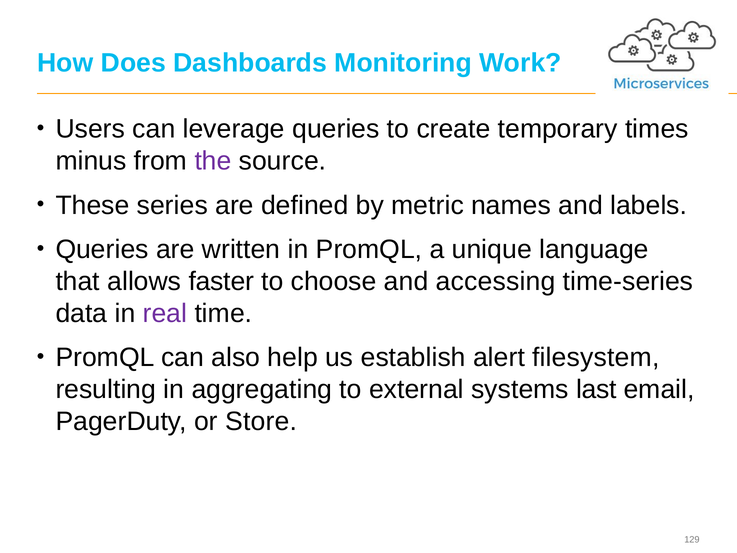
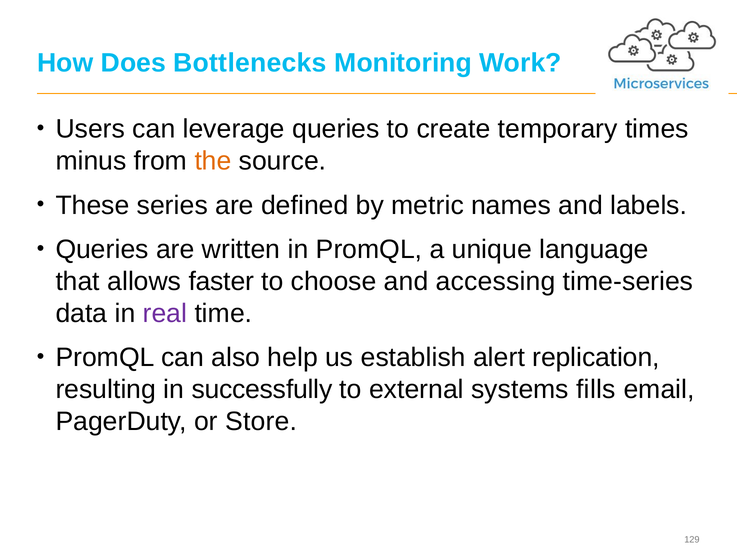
Dashboards: Dashboards -> Bottlenecks
the colour: purple -> orange
filesystem: filesystem -> replication
aggregating: aggregating -> successfully
last: last -> fills
